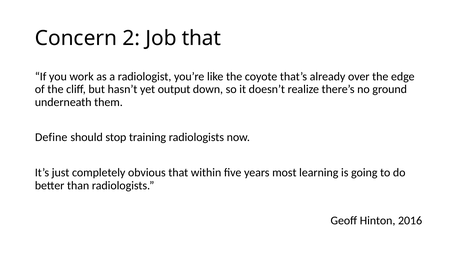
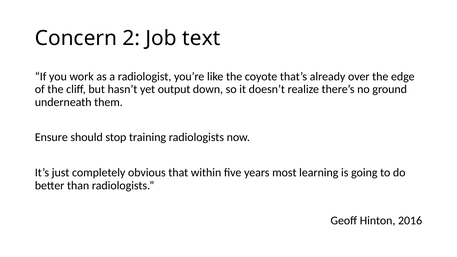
Job that: that -> text
Define: Define -> Ensure
